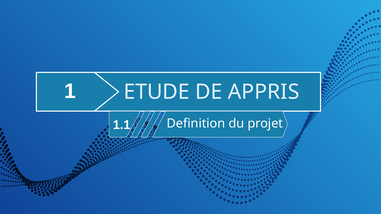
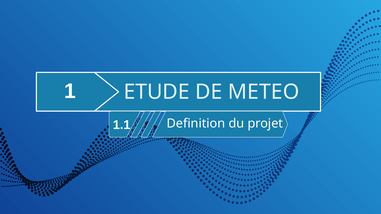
APPRIS: APPRIS -> METEO
